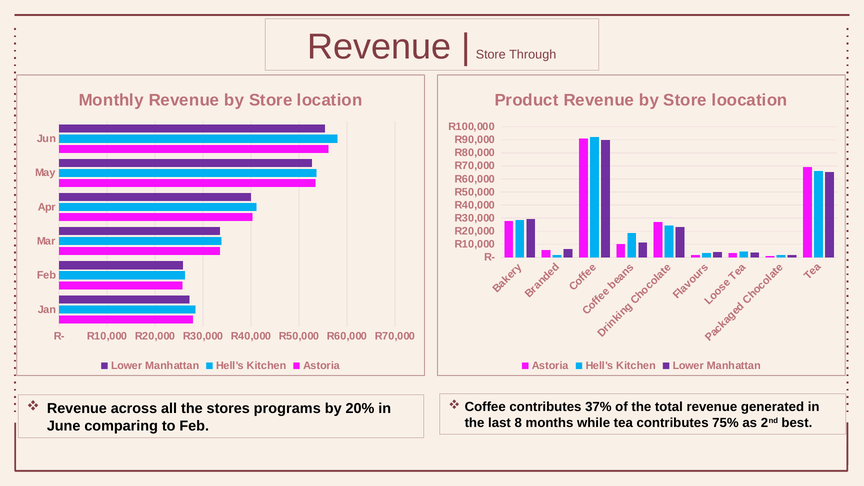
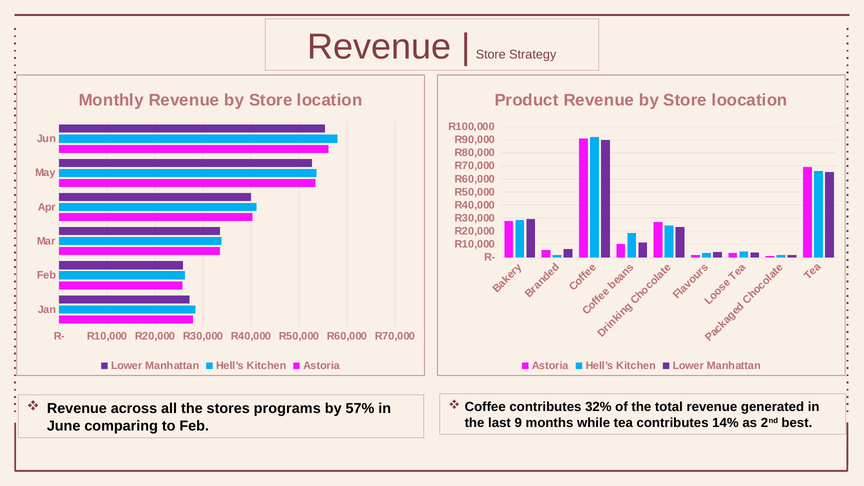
Through: Through -> Strategy
37%: 37% -> 32%
20%: 20% -> 57%
8: 8 -> 9
75%: 75% -> 14%
